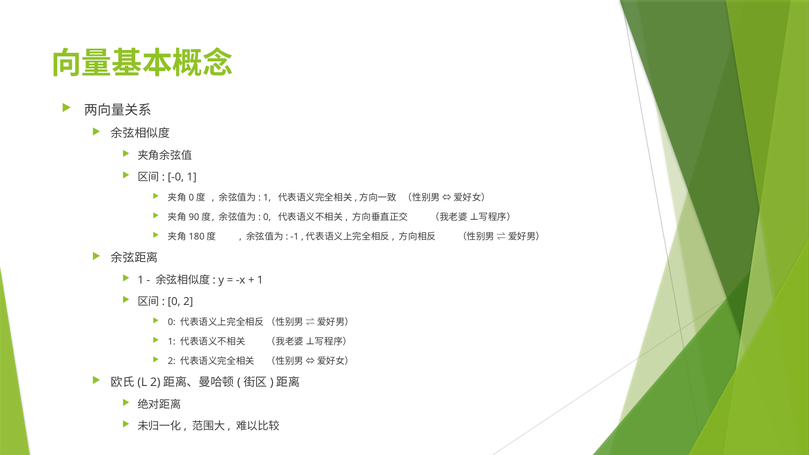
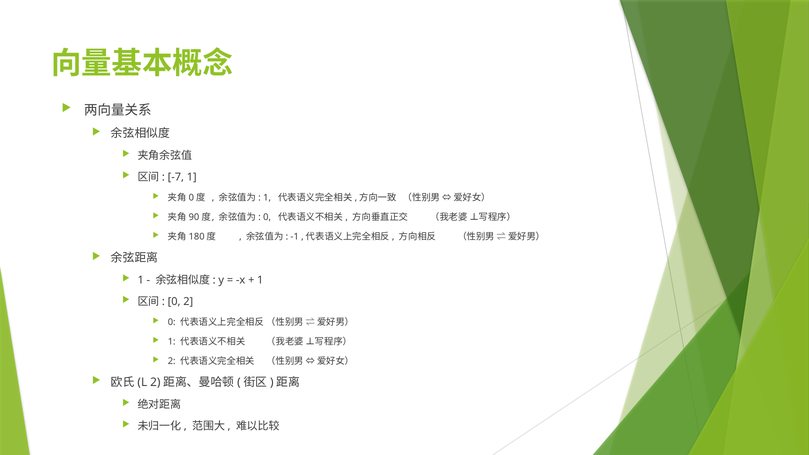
-0: -0 -> -7
